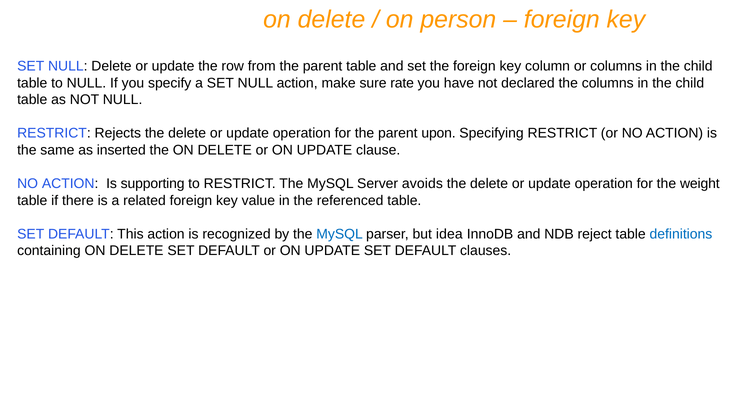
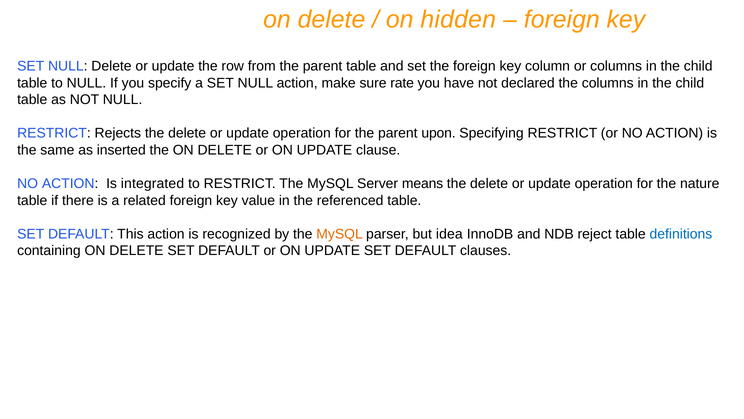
person: person -> hidden
supporting: supporting -> integrated
avoids: avoids -> means
weight: weight -> nature
MySQL at (340, 234) colour: blue -> orange
